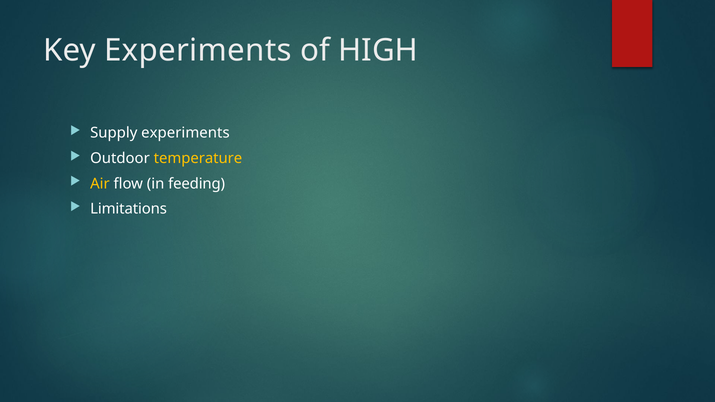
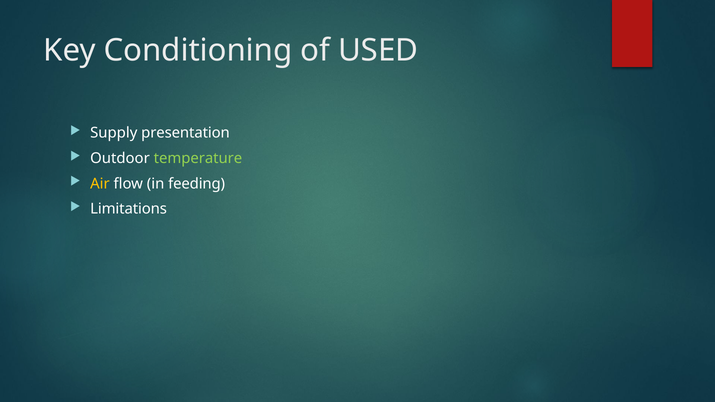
Key Experiments: Experiments -> Conditioning
HIGH: HIGH -> USED
Supply experiments: experiments -> presentation
temperature colour: yellow -> light green
